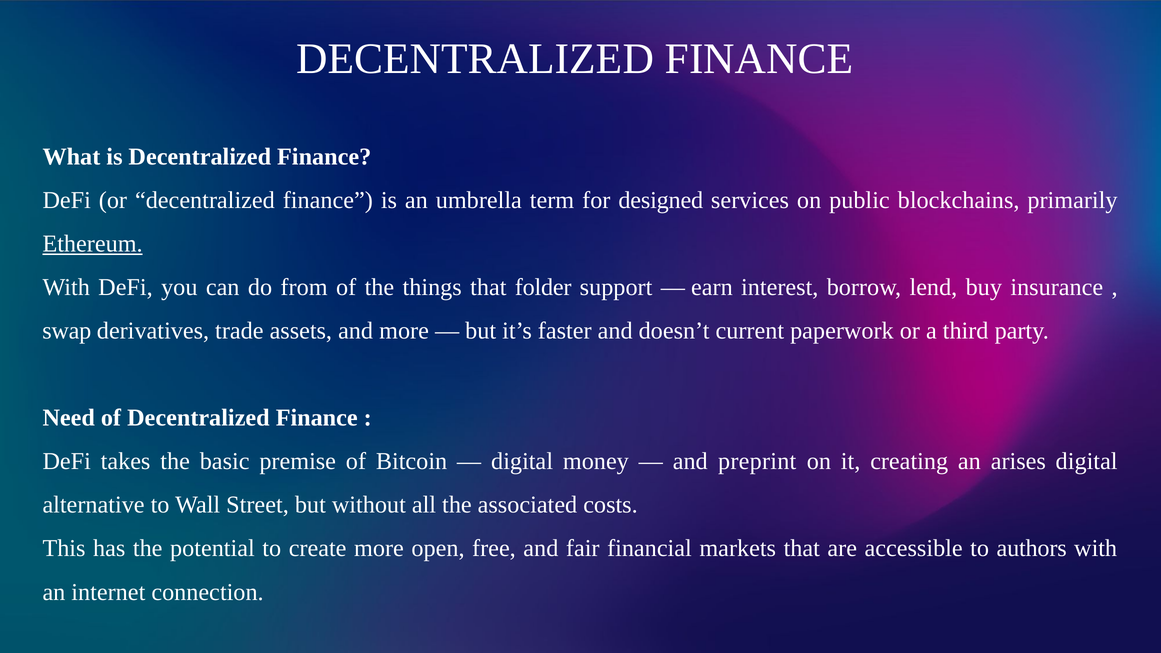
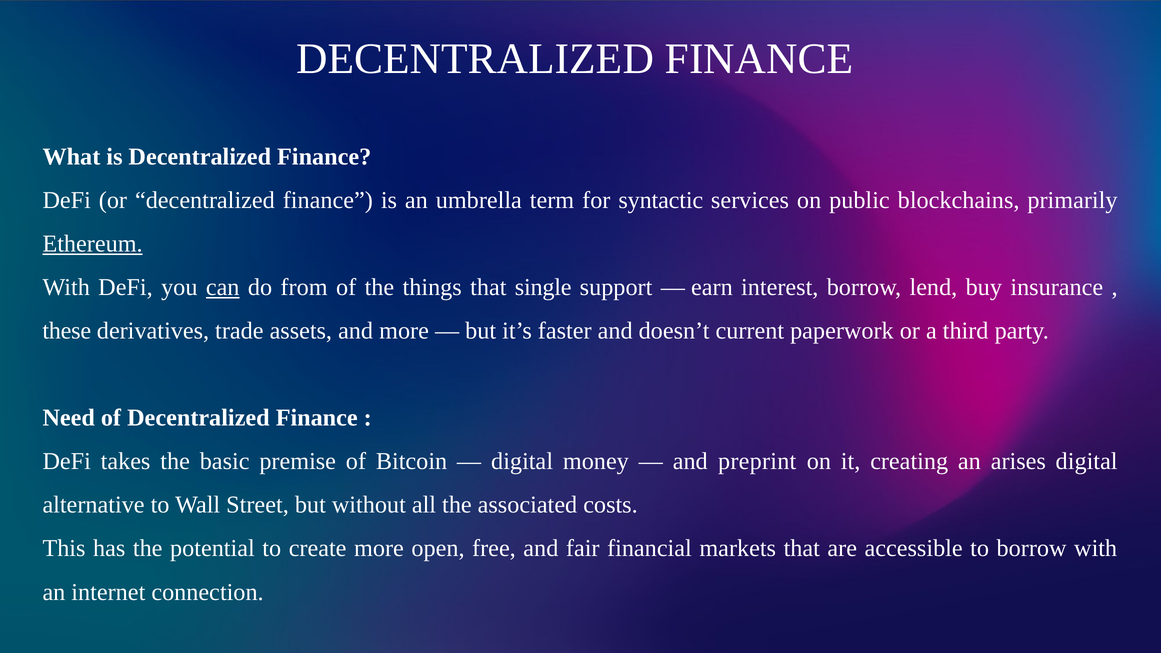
designed: designed -> syntactic
can underline: none -> present
folder: folder -> single
swap: swap -> these
to authors: authors -> borrow
